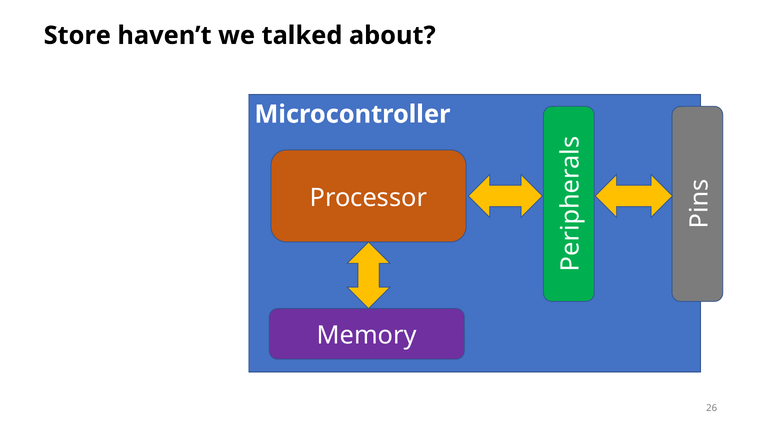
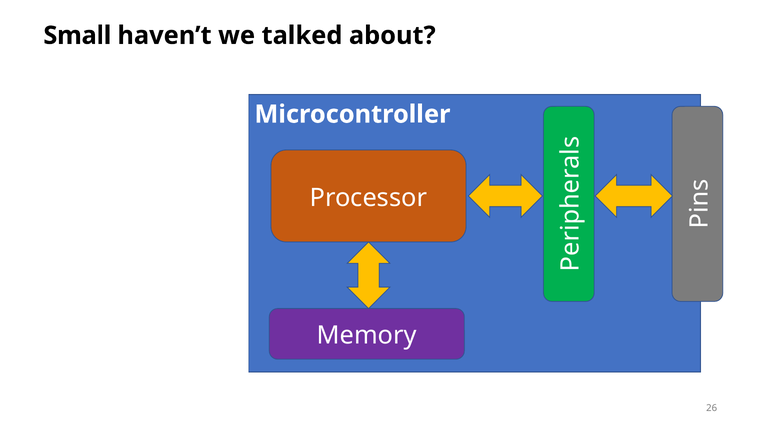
Store: Store -> Small
